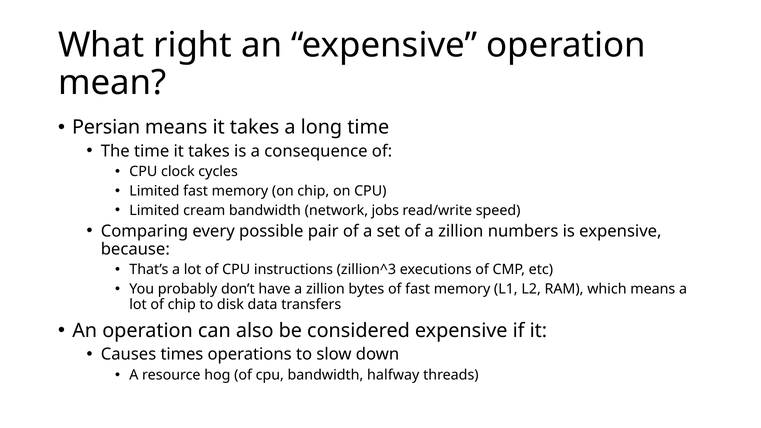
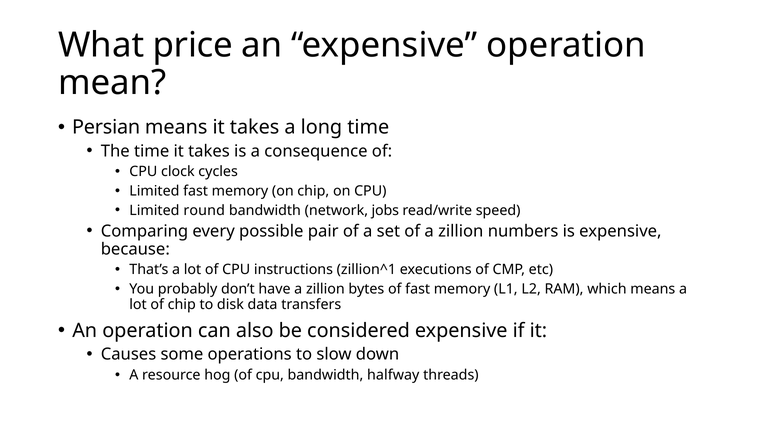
right: right -> price
cream: cream -> round
zillion^3: zillion^3 -> zillion^1
times: times -> some
